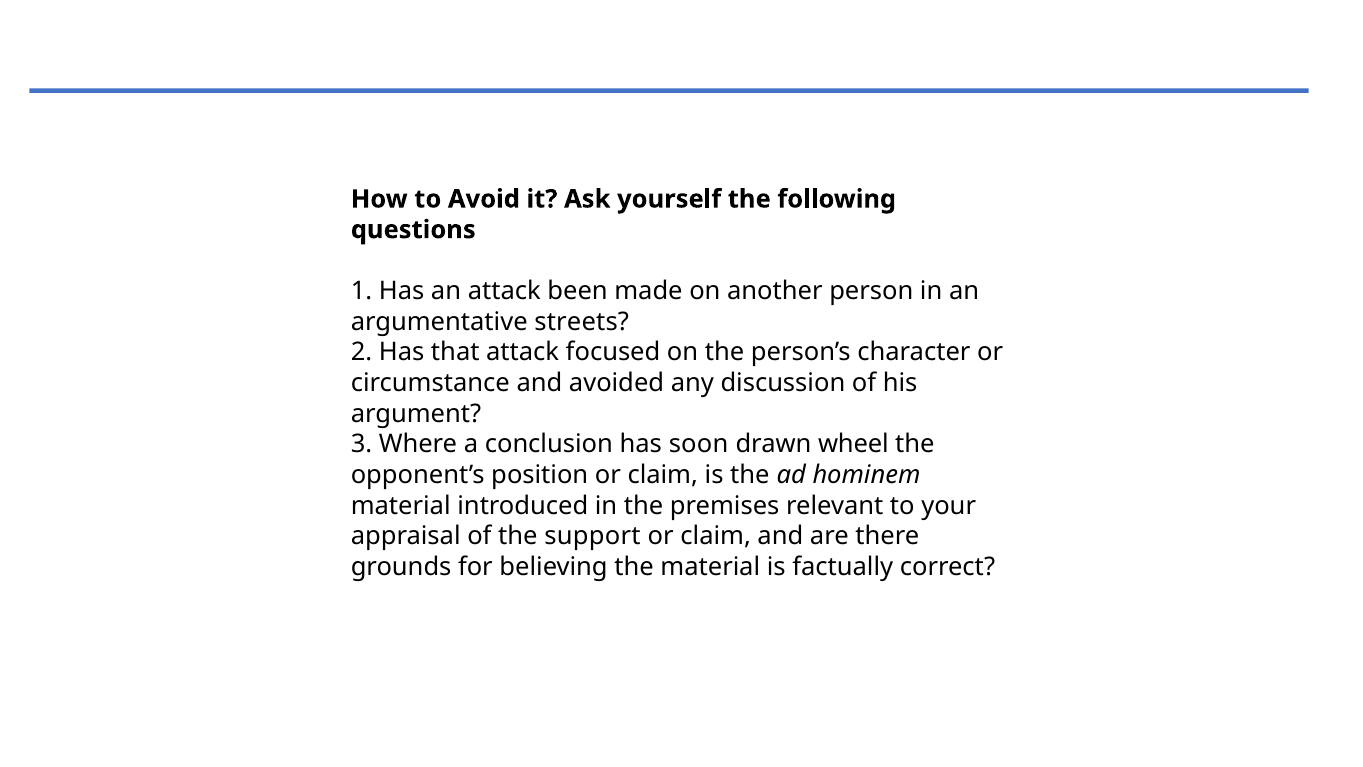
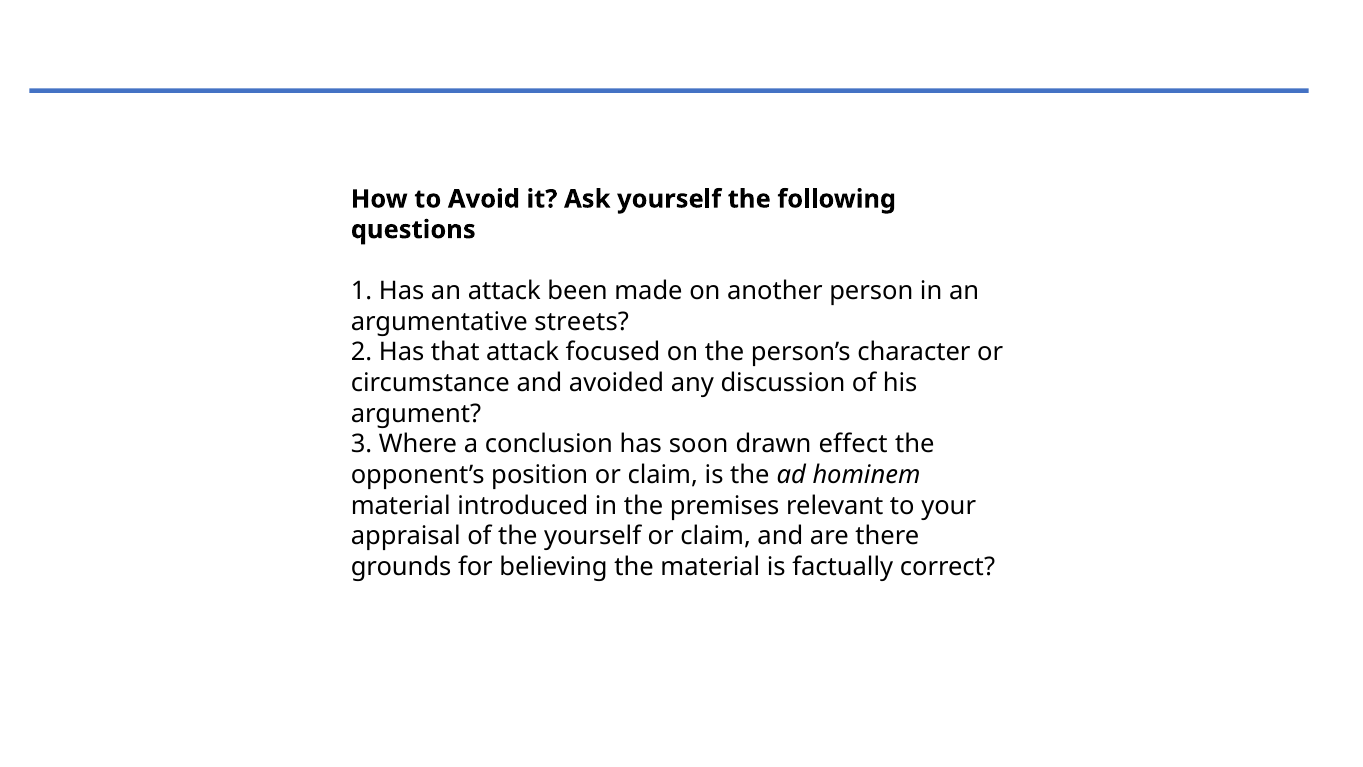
wheel: wheel -> effect
the support: support -> yourself
